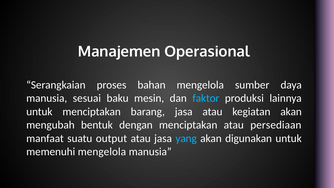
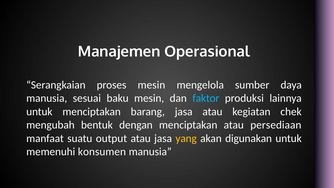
proses bahan: bahan -> mesin
kegiatan akan: akan -> chek
yang colour: light blue -> yellow
memenuhi mengelola: mengelola -> konsumen
